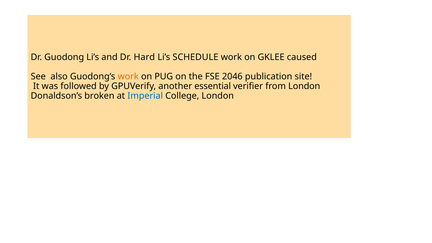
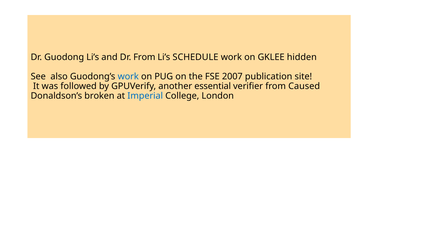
Dr Hard: Hard -> From
caused: caused -> hidden
work at (128, 76) colour: orange -> blue
2046: 2046 -> 2007
from London: London -> Caused
